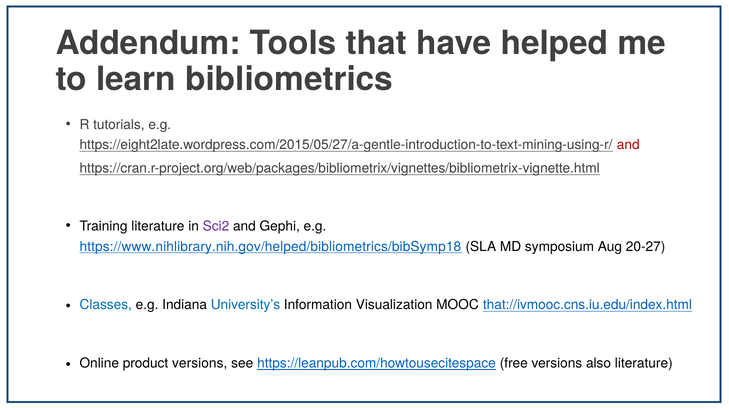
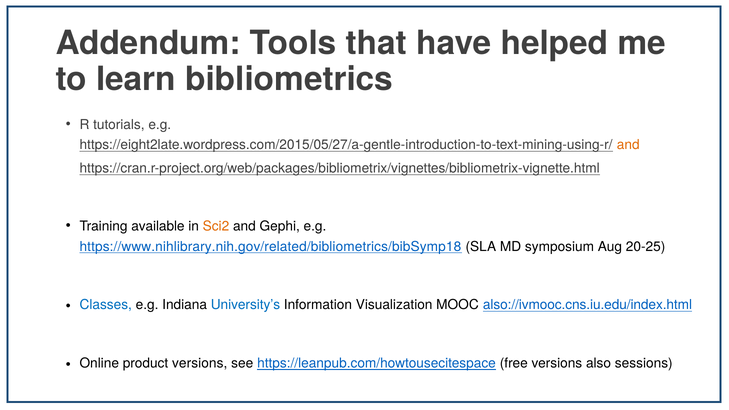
and at (628, 145) colour: red -> orange
Training literature: literature -> available
Sci2 colour: purple -> orange
https://www.nihlibrary.nih.gov/helped/bibliometrics/bibSymp18: https://www.nihlibrary.nih.gov/helped/bibliometrics/bibSymp18 -> https://www.nihlibrary.nih.gov/related/bibliometrics/bibSymp18
20-27: 20-27 -> 20-25
that://ivmooc.cns.iu.edu/index.html: that://ivmooc.cns.iu.edu/index.html -> also://ivmooc.cns.iu.edu/index.html
also literature: literature -> sessions
